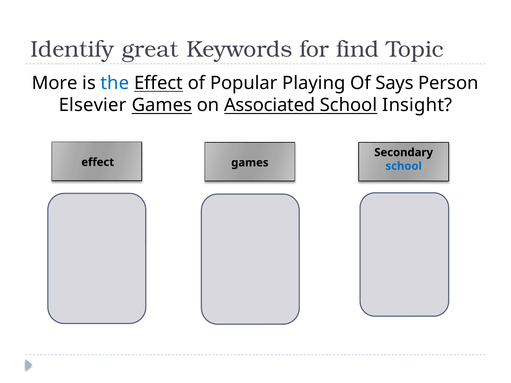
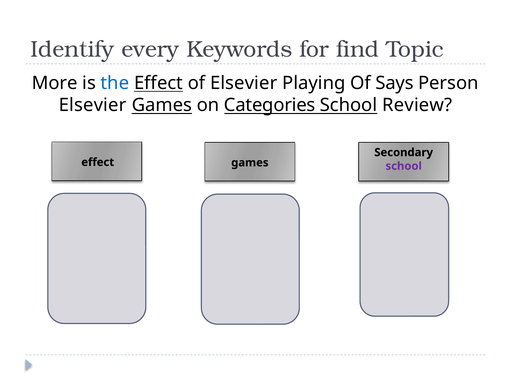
great: great -> every
of Popular: Popular -> Elsevier
Associated: Associated -> Categories
Insight: Insight -> Review
school at (404, 166) colour: blue -> purple
